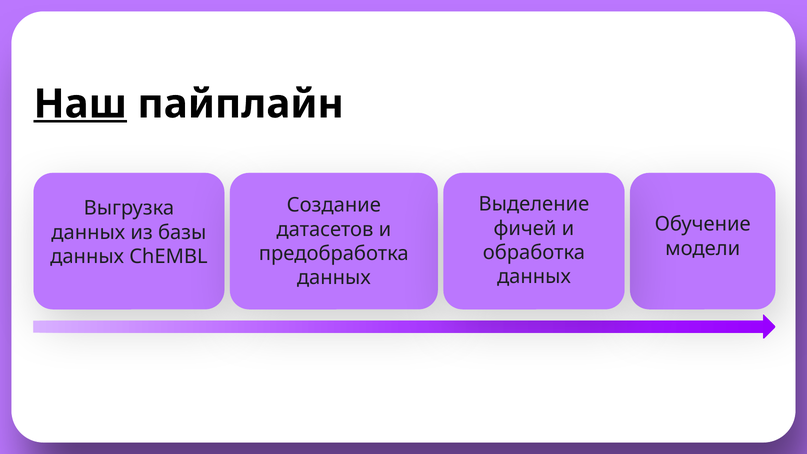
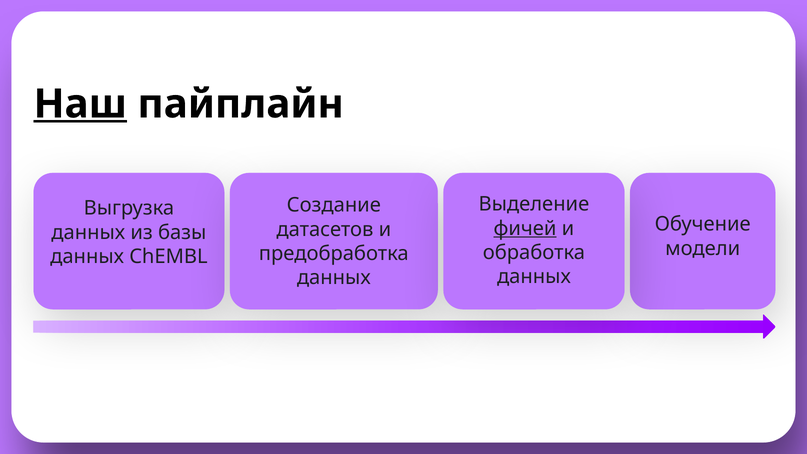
фичей underline: none -> present
